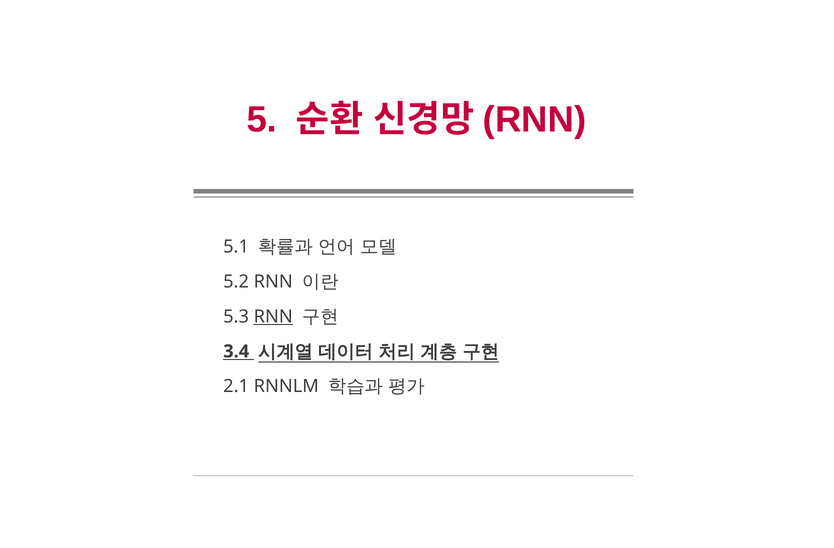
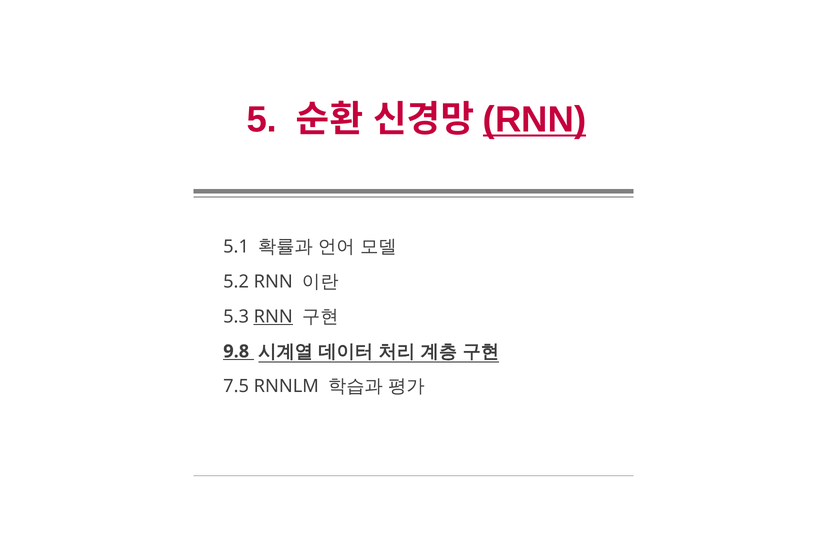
RNN at (535, 120) underline: none -> present
3.4: 3.4 -> 9.8
2.1: 2.1 -> 7.5
